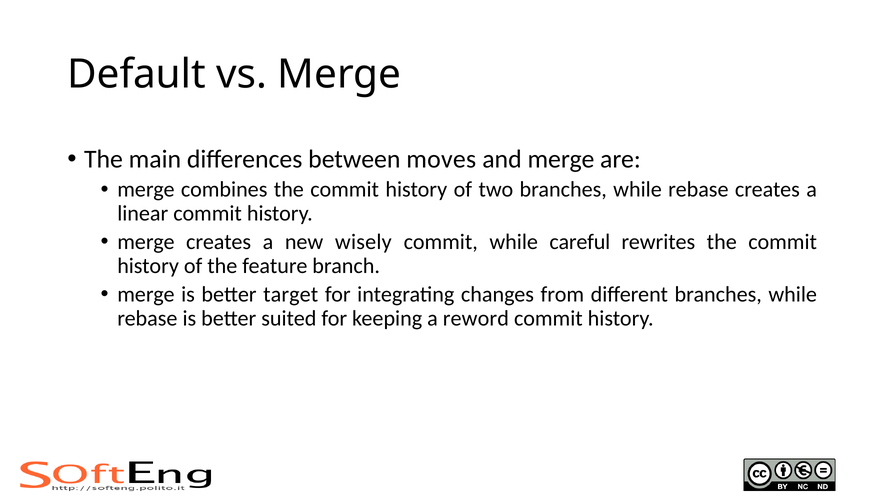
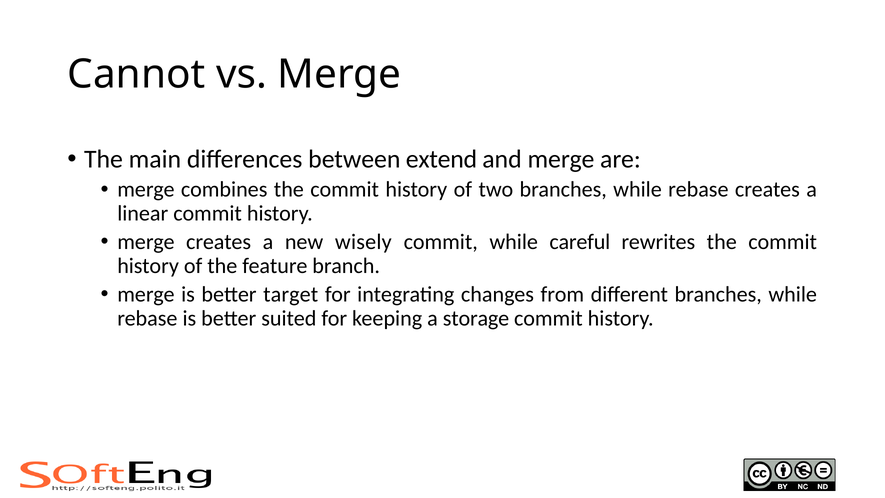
Default: Default -> Cannot
moves: moves -> extend
reword: reword -> storage
